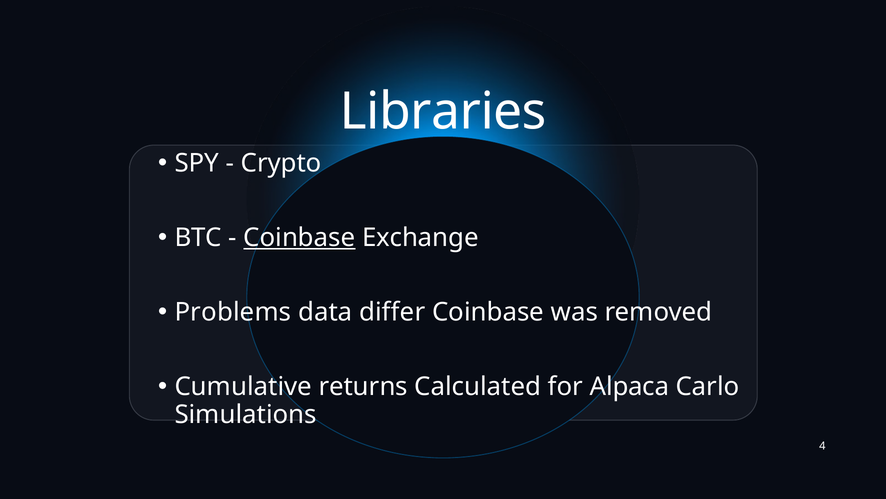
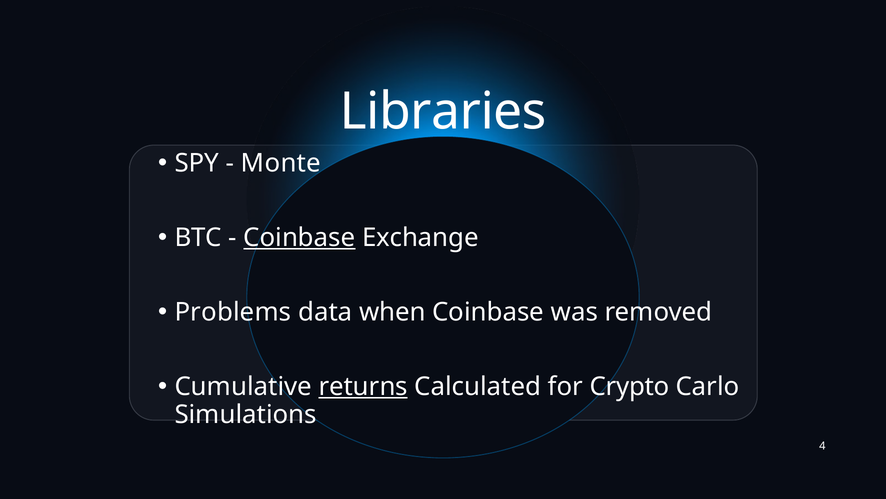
Crypto: Crypto -> Monte
differ: differ -> when
returns underline: none -> present
Alpaca: Alpaca -> Crypto
